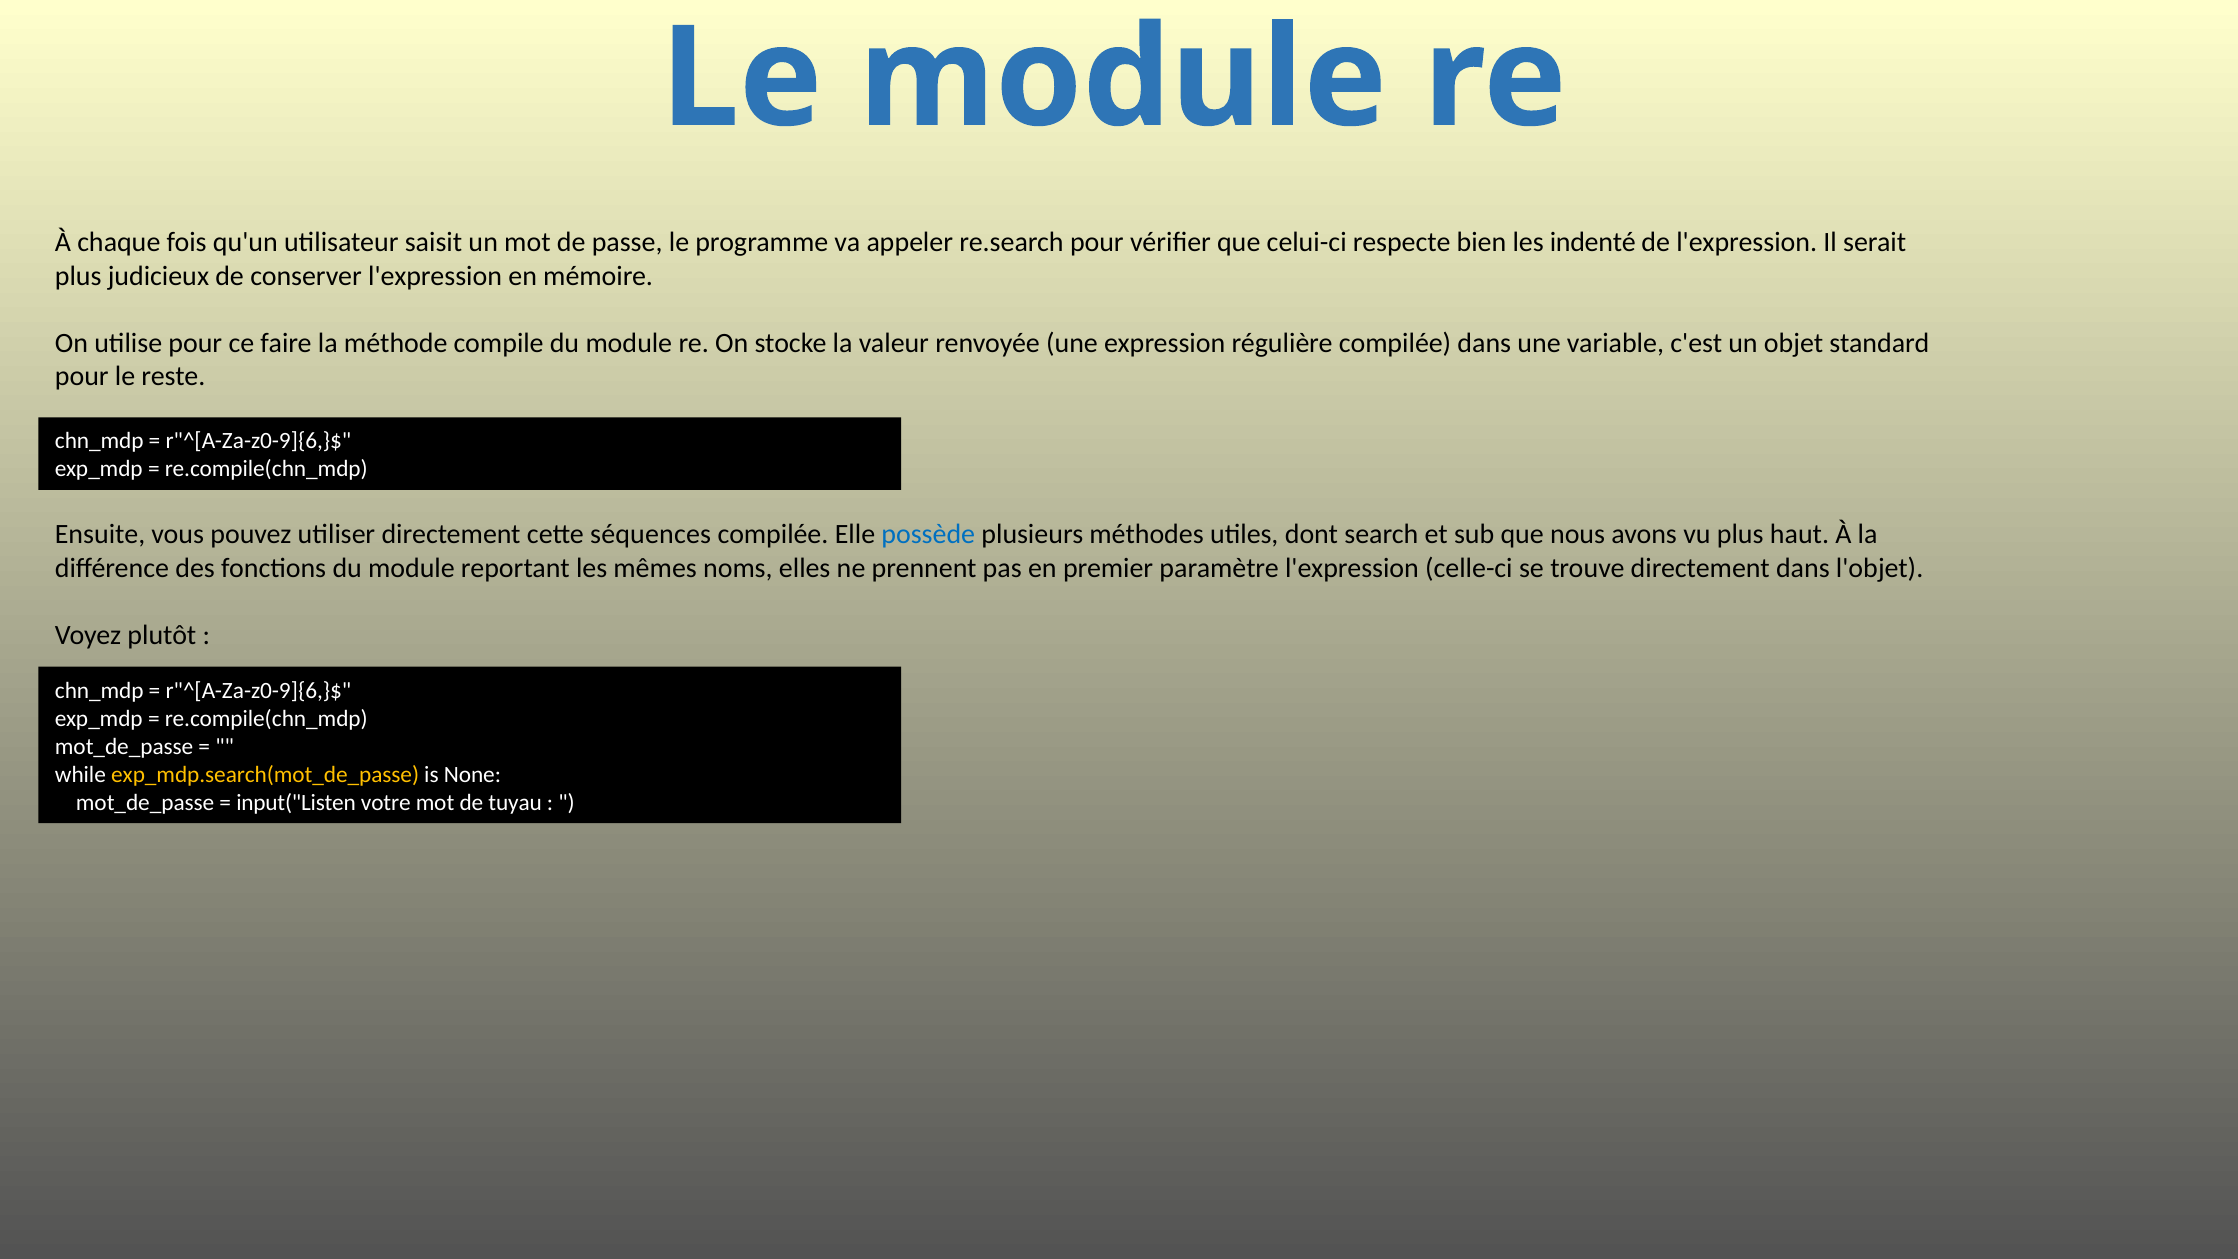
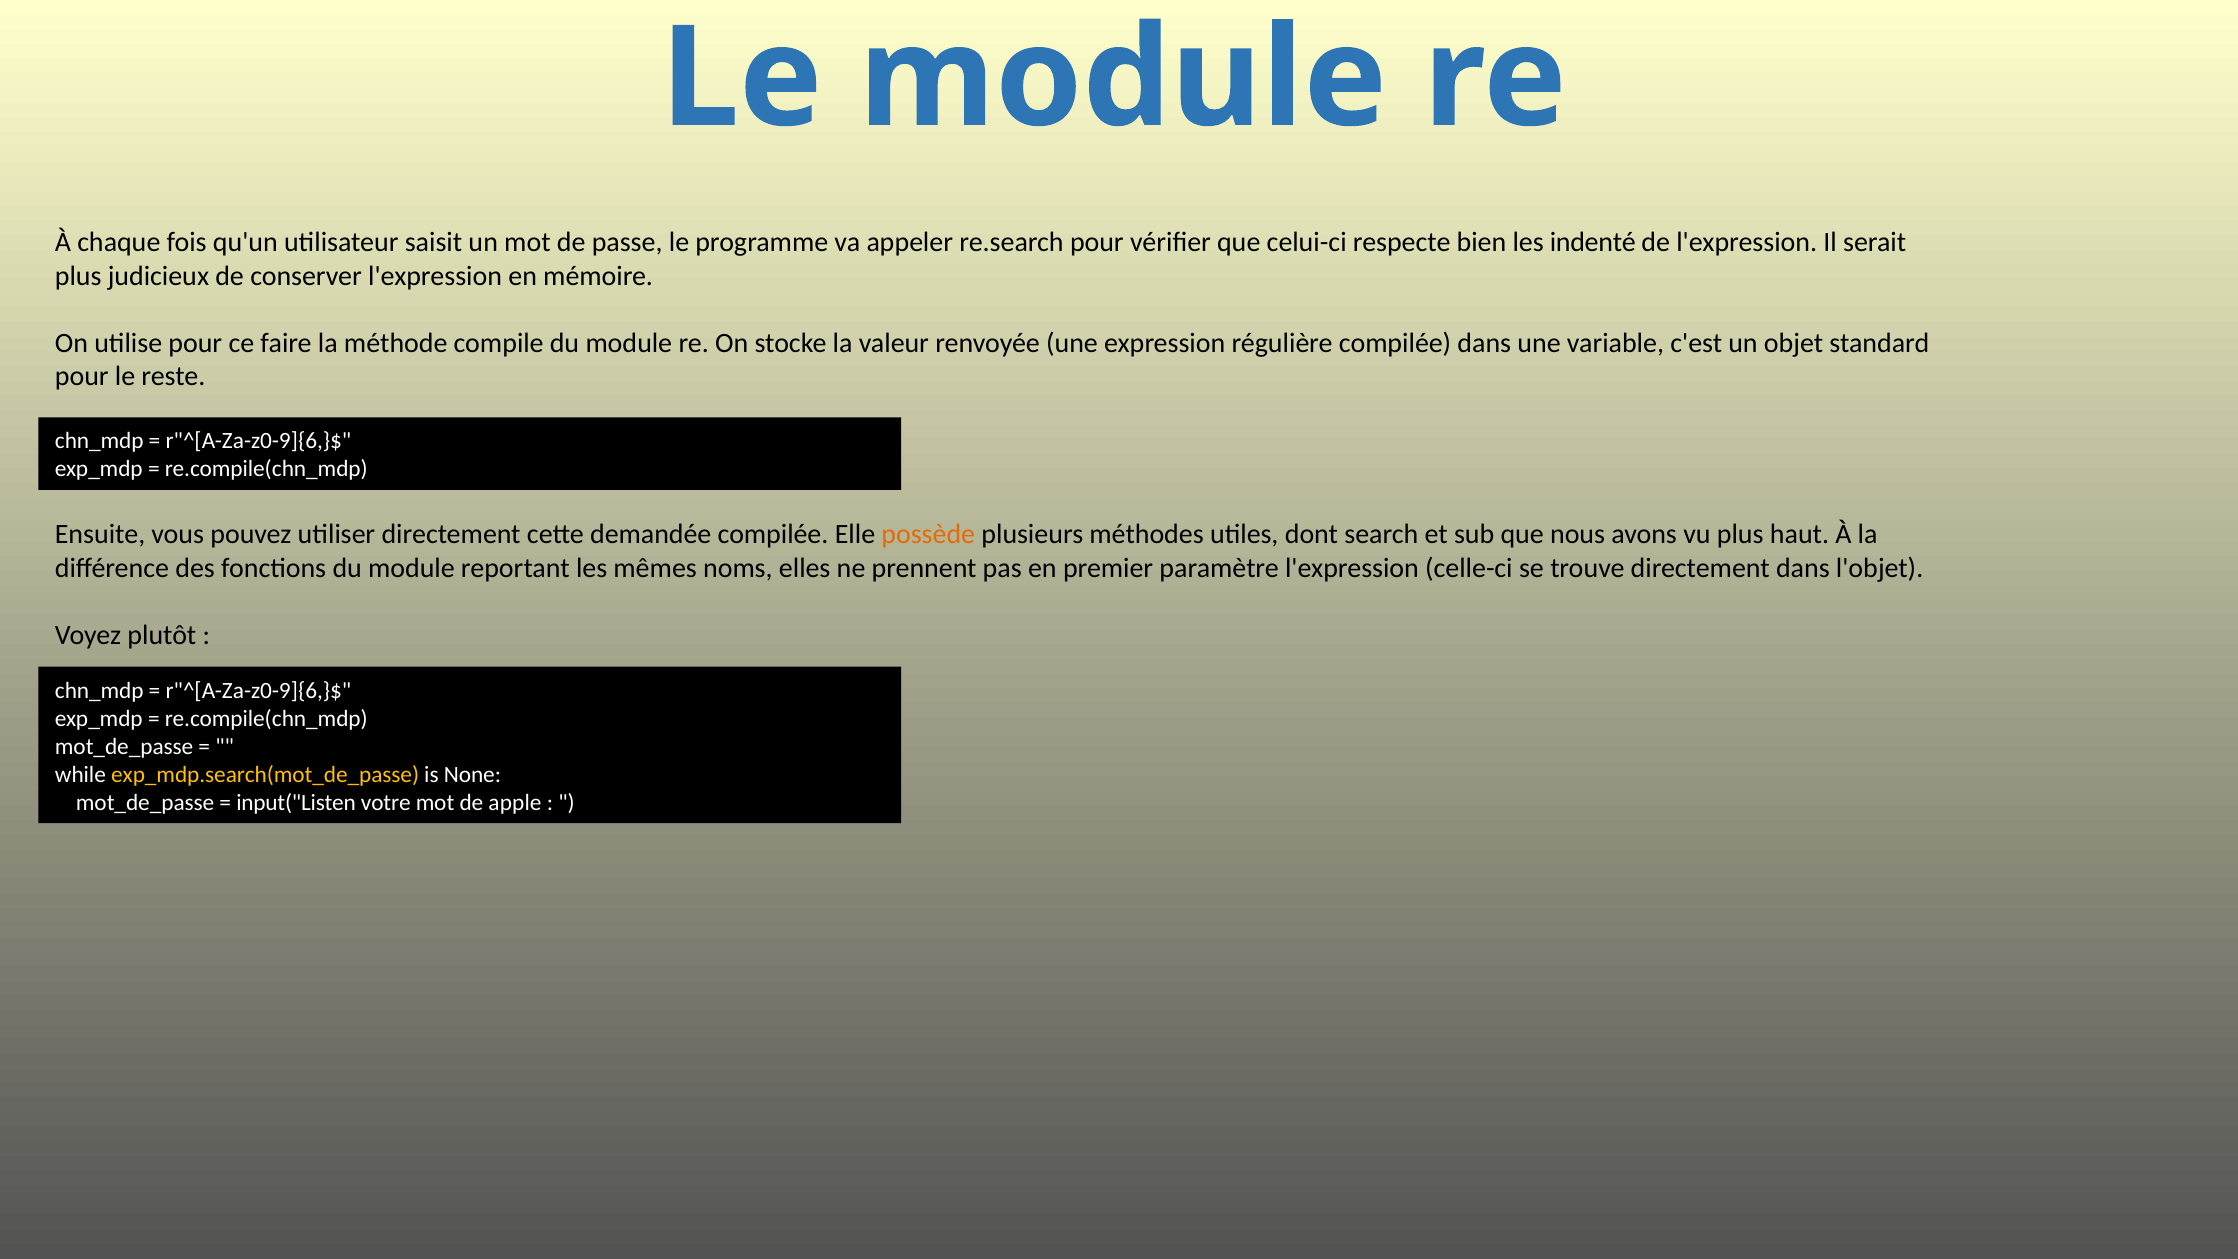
séquences: séquences -> demandée
possède colour: blue -> orange
tuyau: tuyau -> apple
